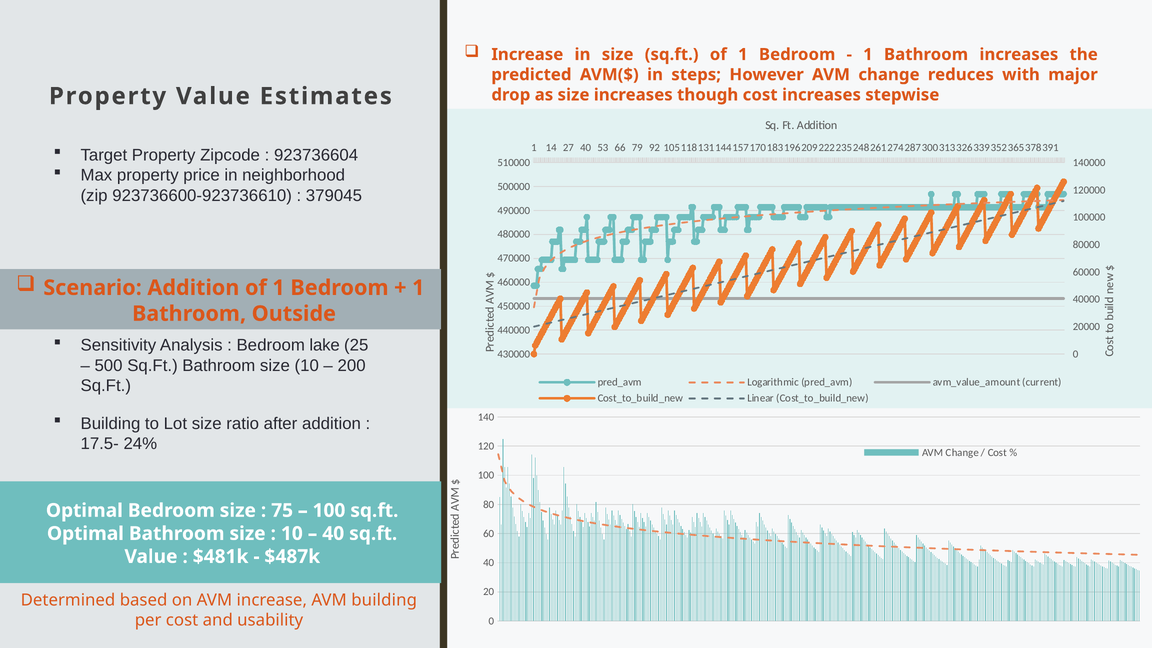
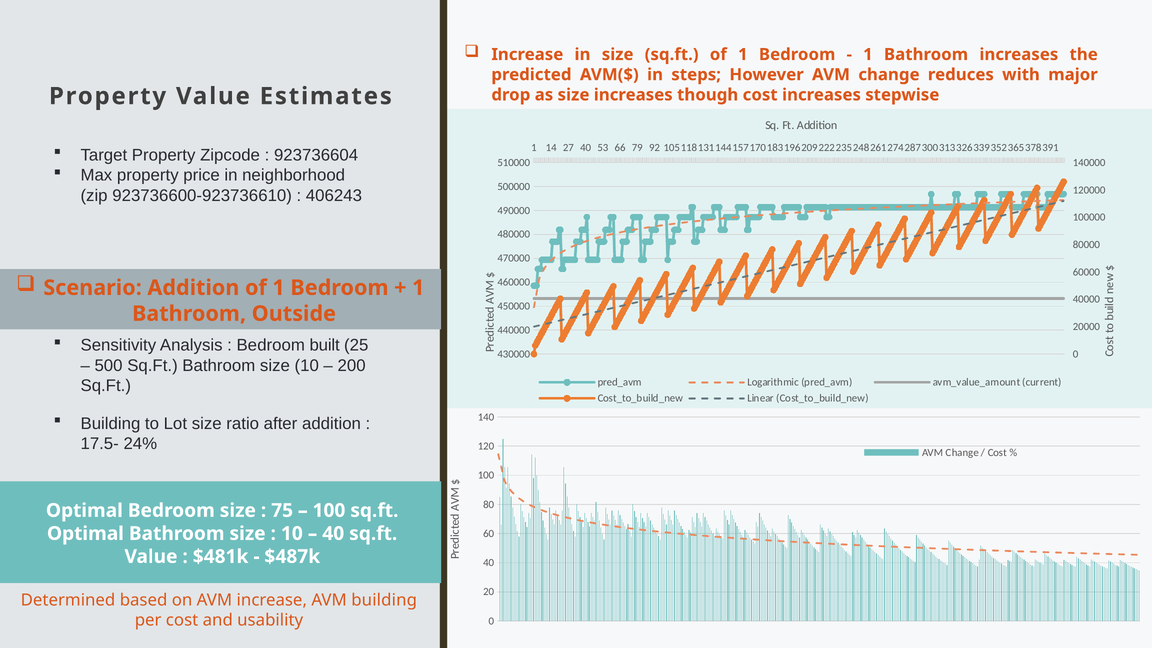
379045: 379045 -> 406243
lake: lake -> built
